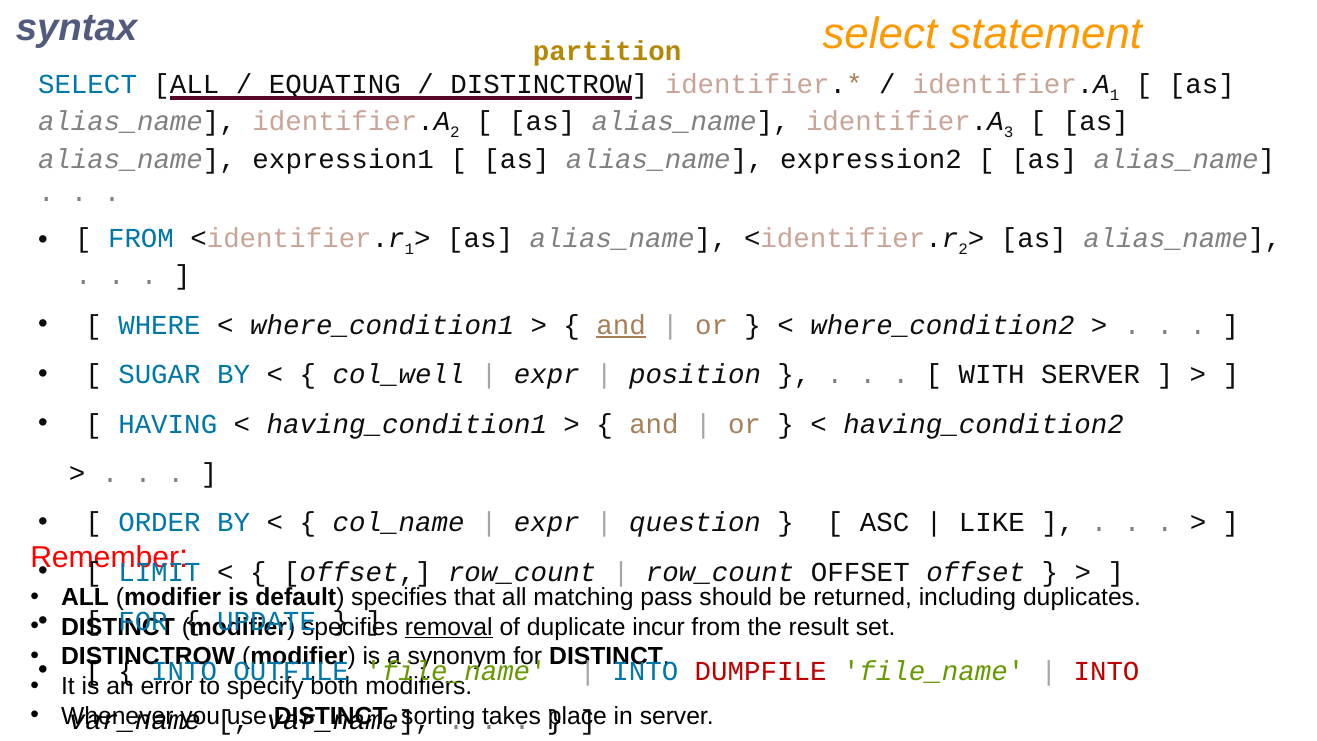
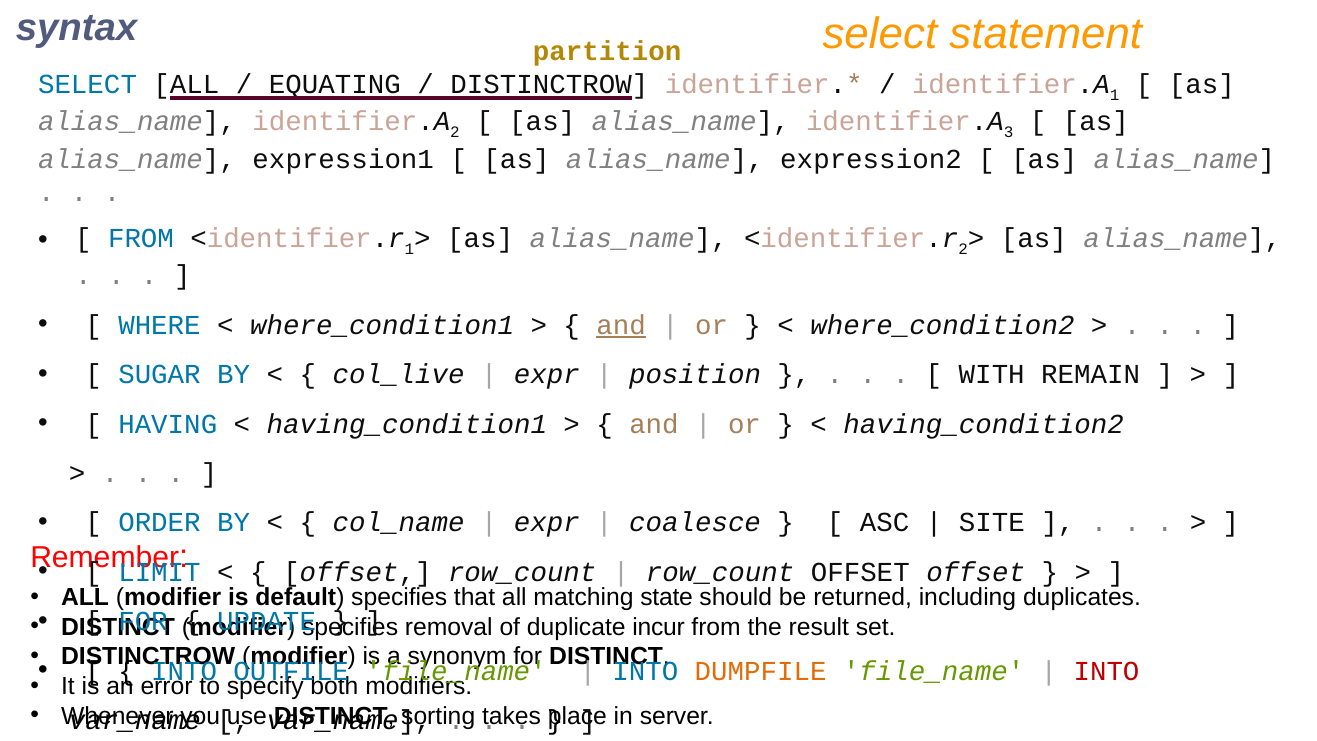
col_well: col_well -> col_live
WITH SERVER: SERVER -> REMAIN
question: question -> coalesce
LIKE: LIKE -> SITE
pass: pass -> state
removal underline: present -> none
DUMPFILE colour: red -> orange
